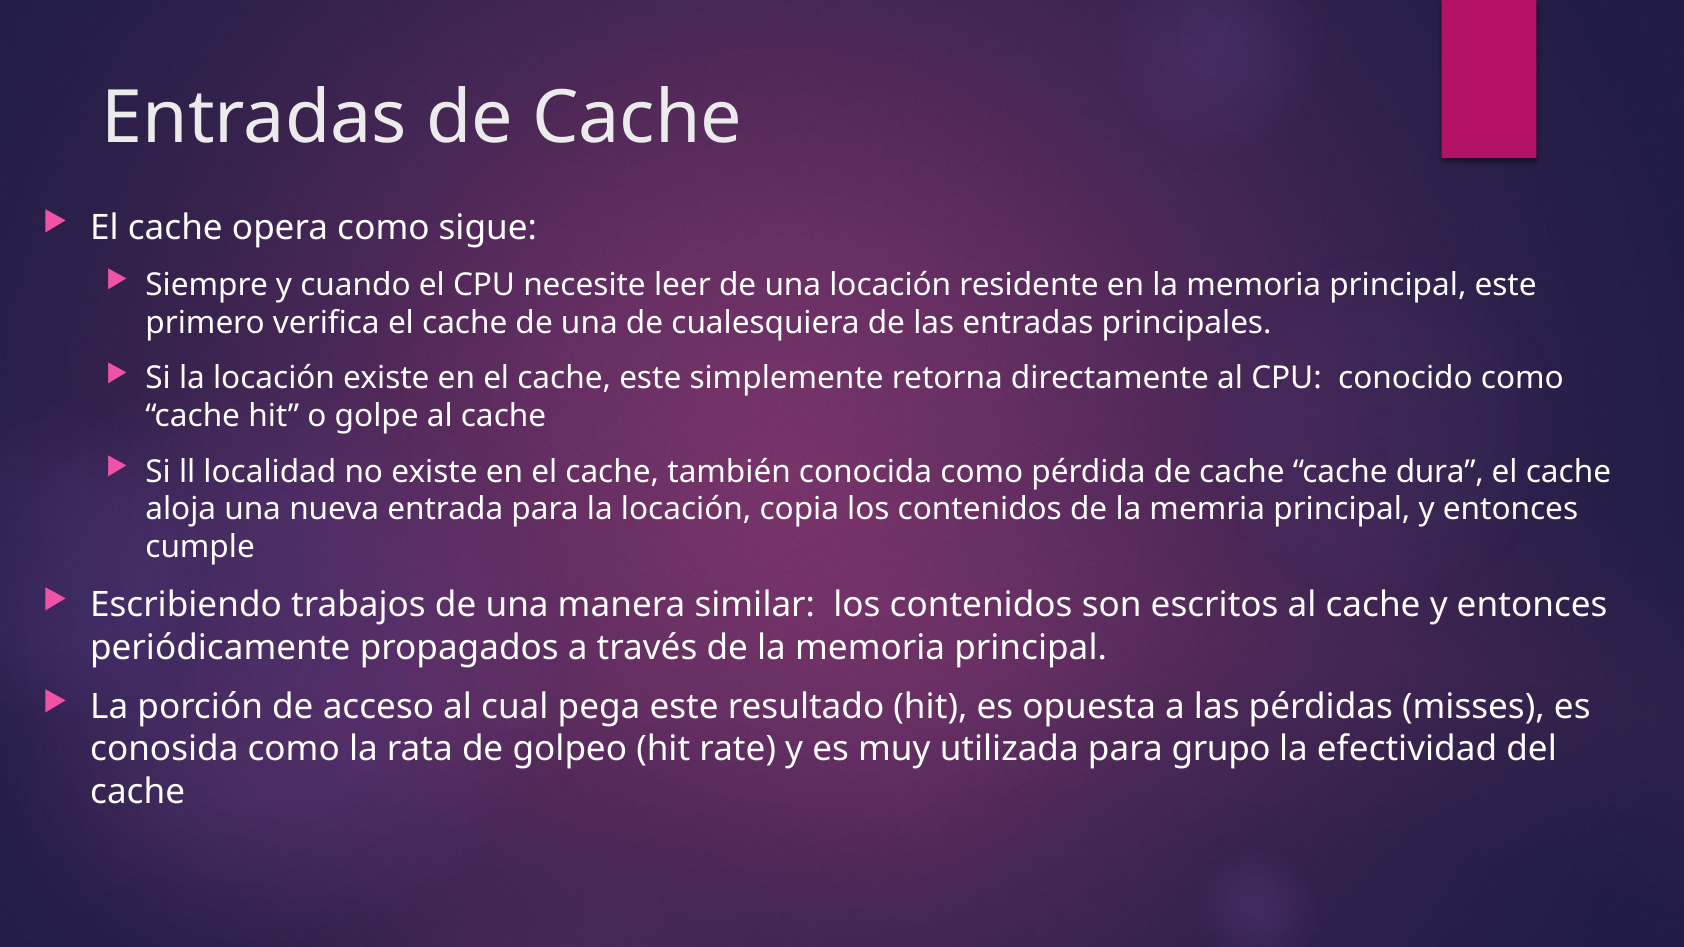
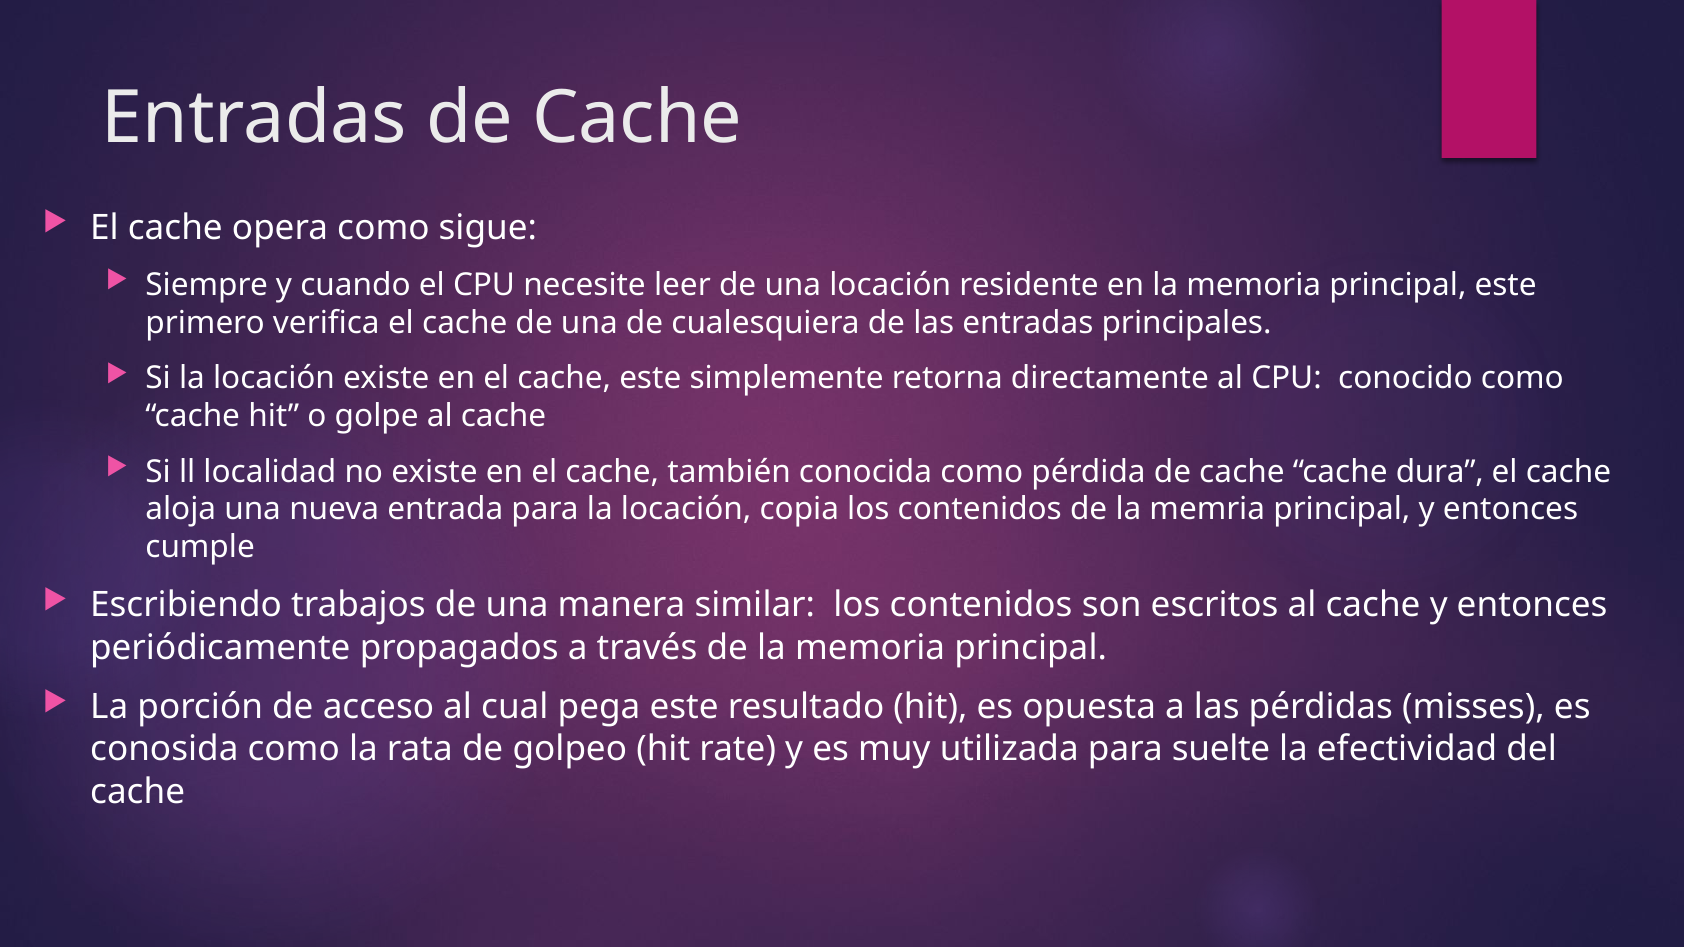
grupo: grupo -> suelte
